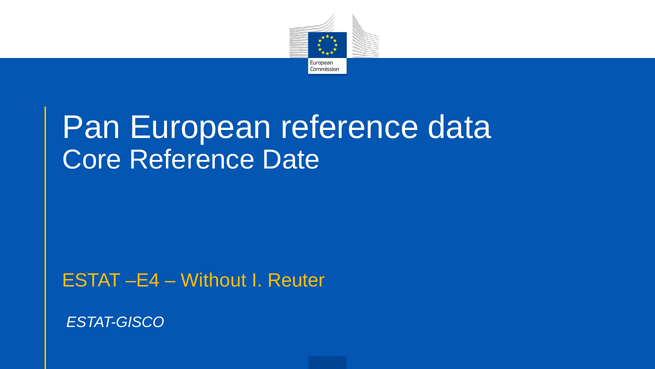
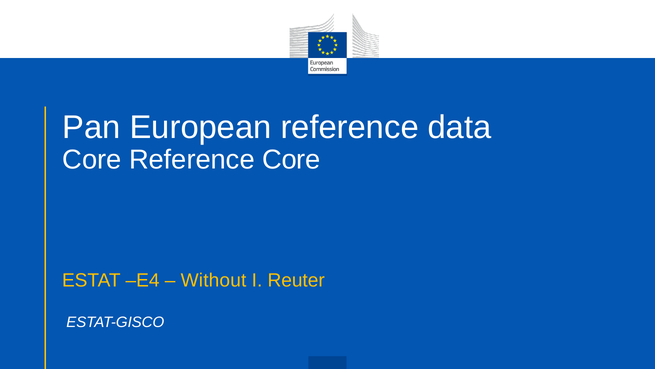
Reference Date: Date -> Core
